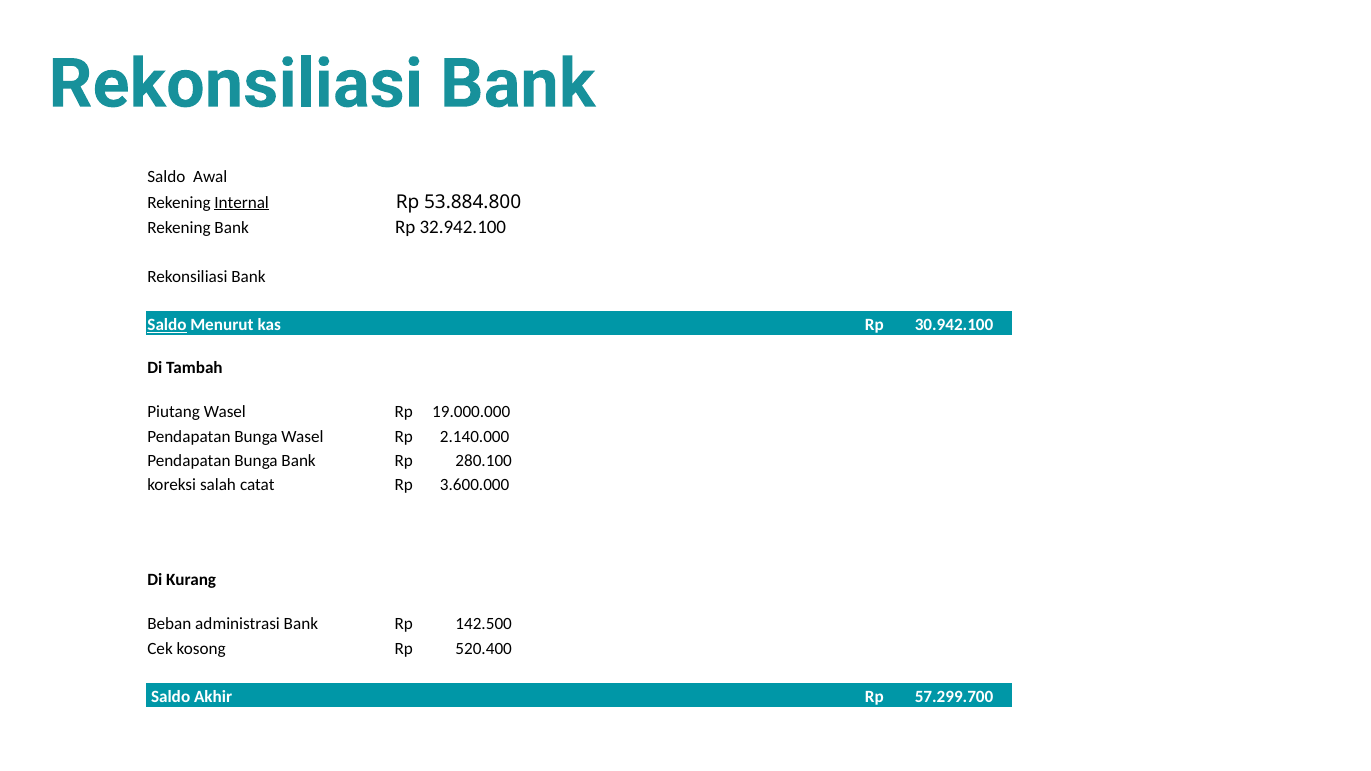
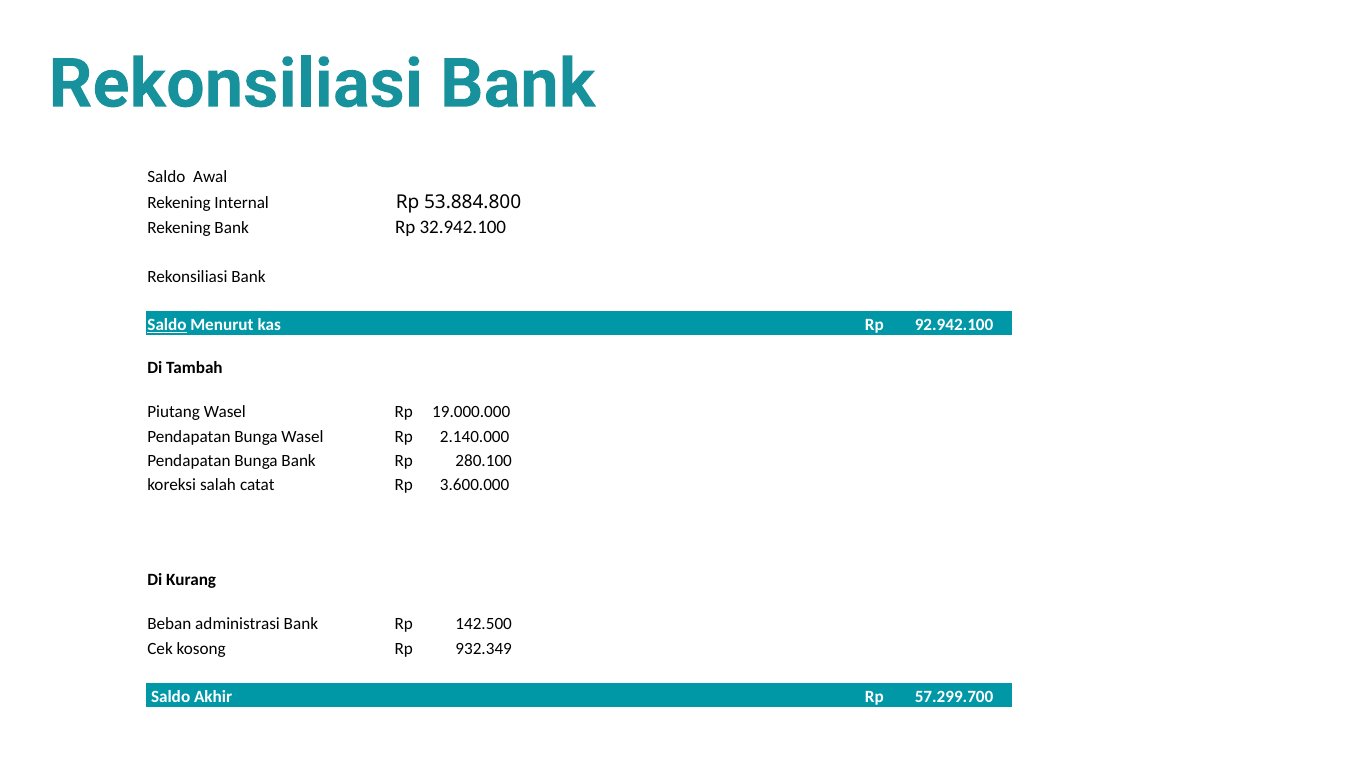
Internal underline: present -> none
30.942.100: 30.942.100 -> 92.942.100
520.400: 520.400 -> 932.349
